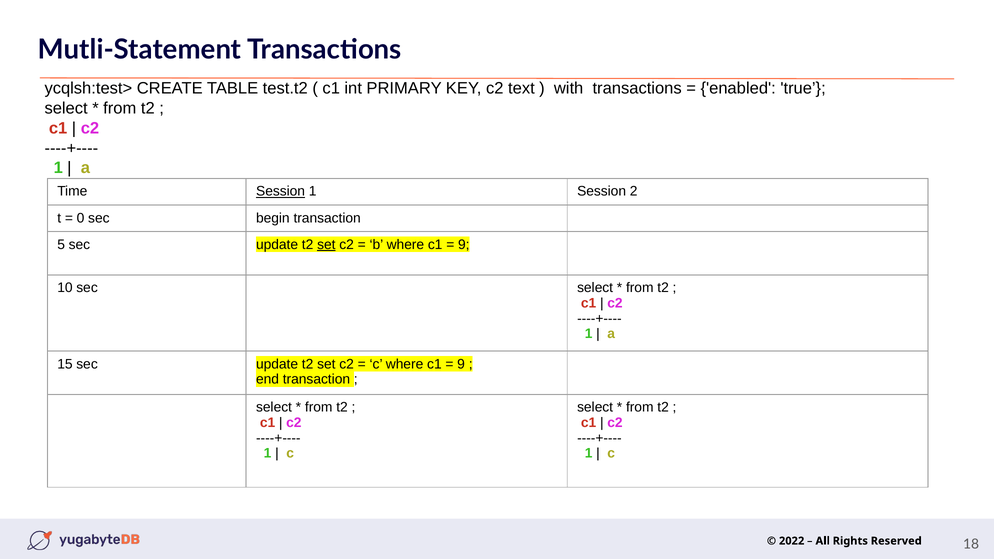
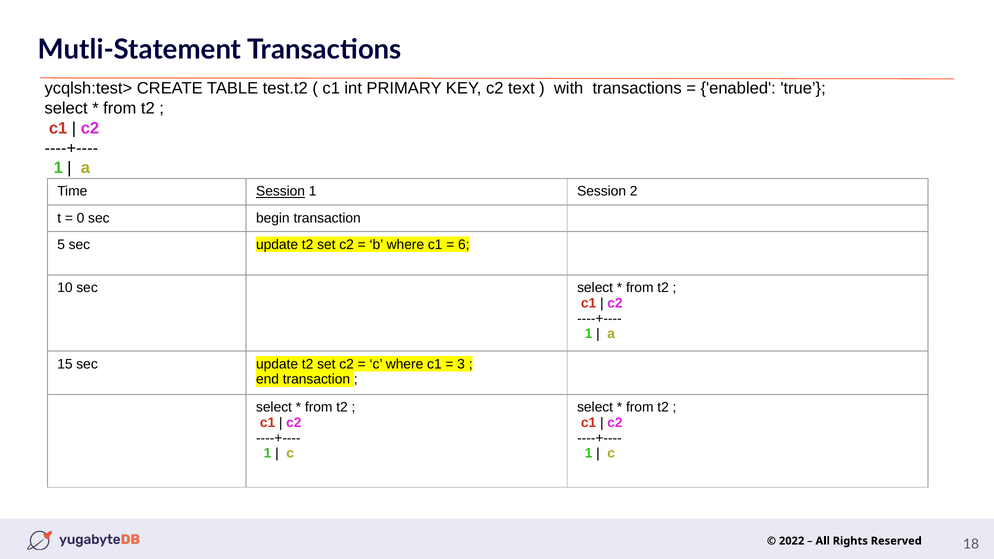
set at (326, 245) underline: present -> none
9 at (464, 245): 9 -> 6
9 at (461, 364): 9 -> 3
